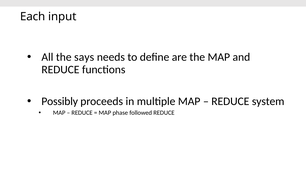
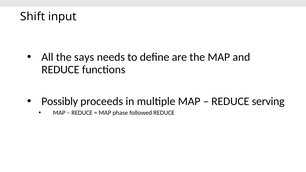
Each: Each -> Shift
system: system -> serving
